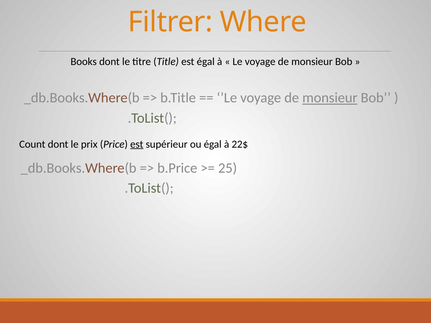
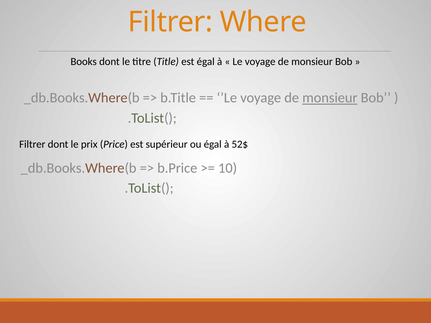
Count at (32, 144): Count -> Filtrer
est at (137, 144) underline: present -> none
22$: 22$ -> 52$
25: 25 -> 10
